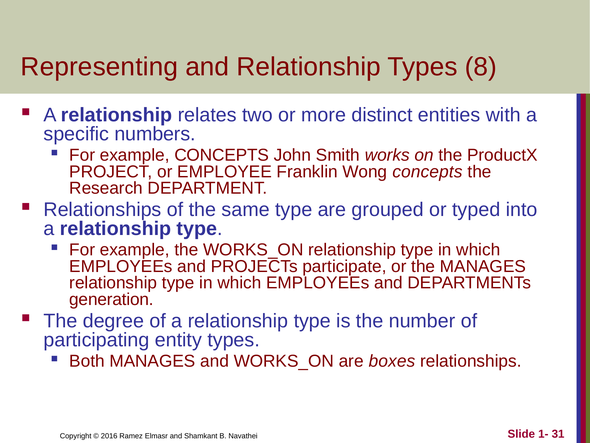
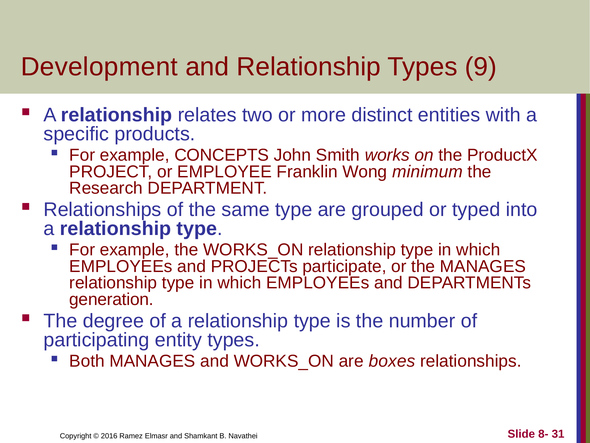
Representing: Representing -> Development
8: 8 -> 9
numbers: numbers -> products
Wong concepts: concepts -> minimum
1-: 1- -> 8-
